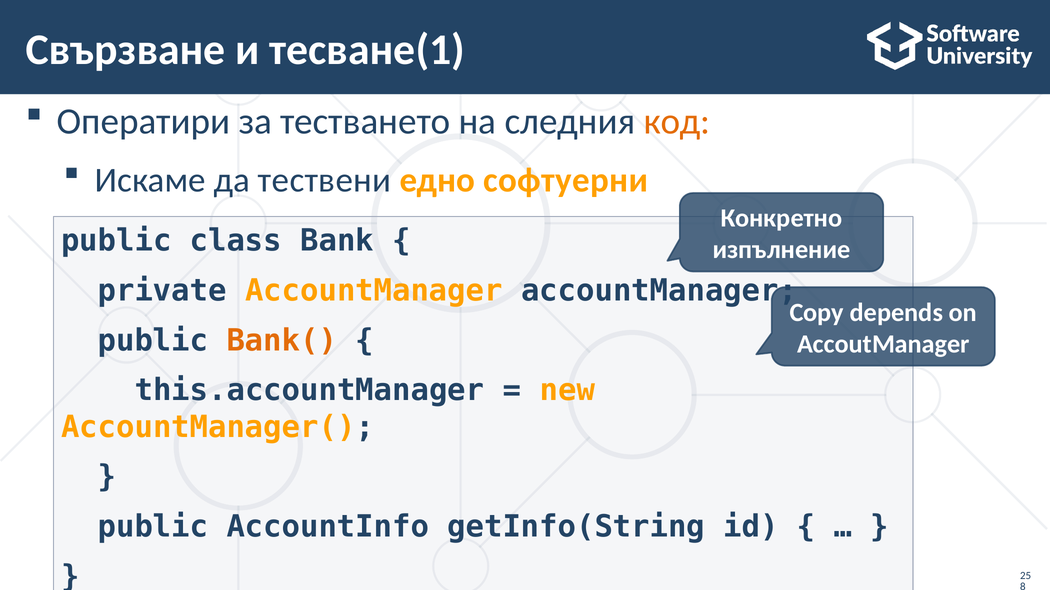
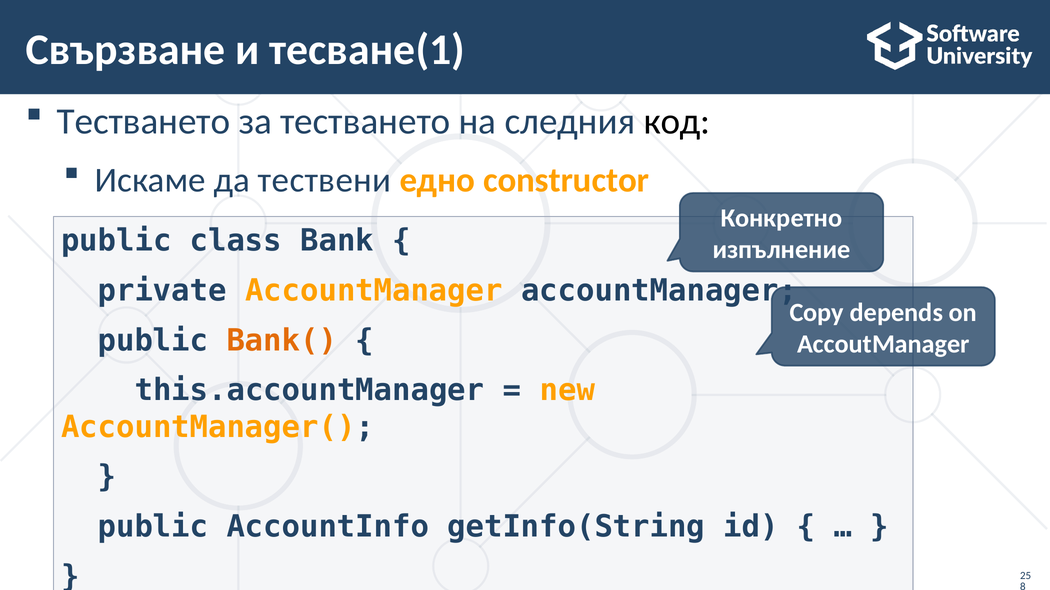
Оператири at (144, 122): Оператири -> Тестването
код colour: orange -> black
софтуерни: софтуерни -> constructor
